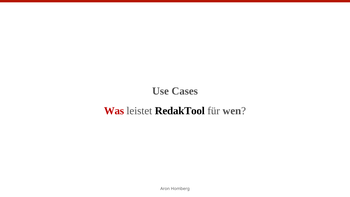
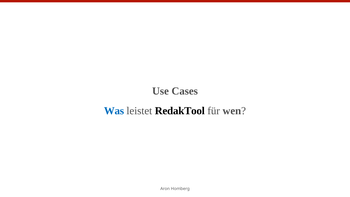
Was colour: red -> blue
